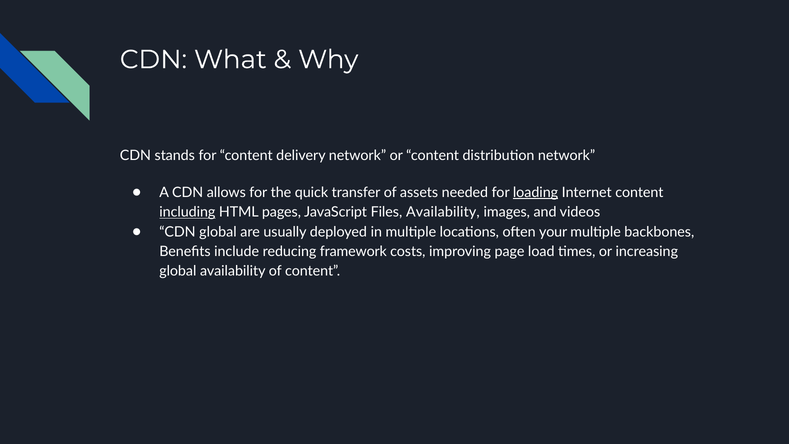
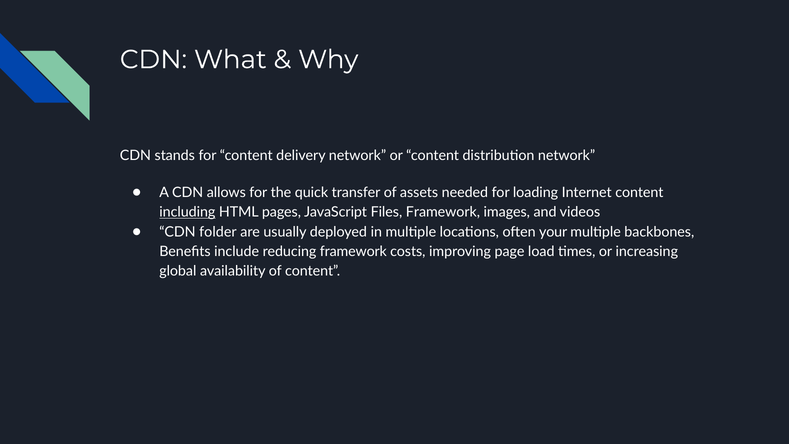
loading underline: present -> none
Files Availability: Availability -> Framework
CDN global: global -> folder
